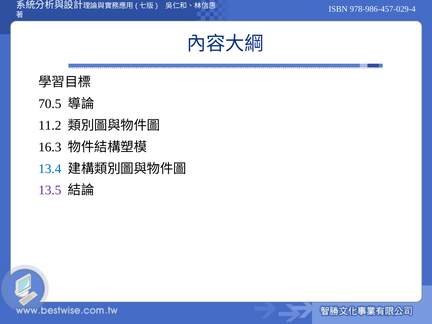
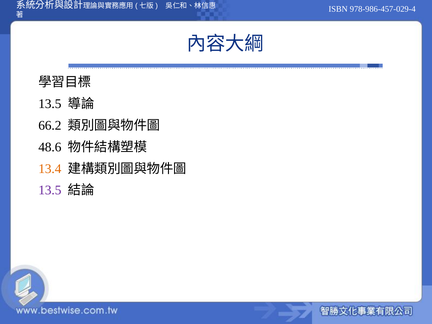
70.5 at (50, 104): 70.5 -> 13.5
11.2: 11.2 -> 66.2
16.3: 16.3 -> 48.6
13.4 colour: blue -> orange
